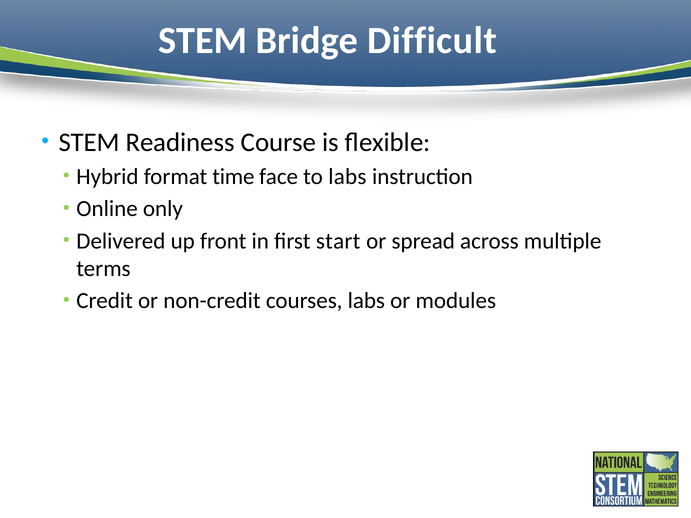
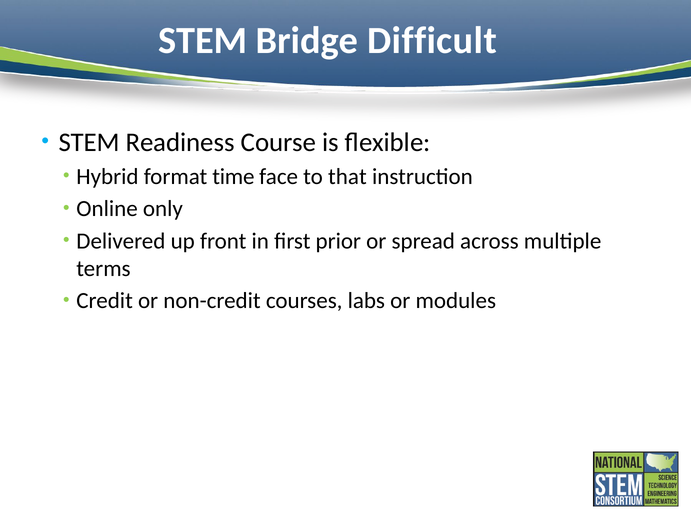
to labs: labs -> that
start: start -> prior
